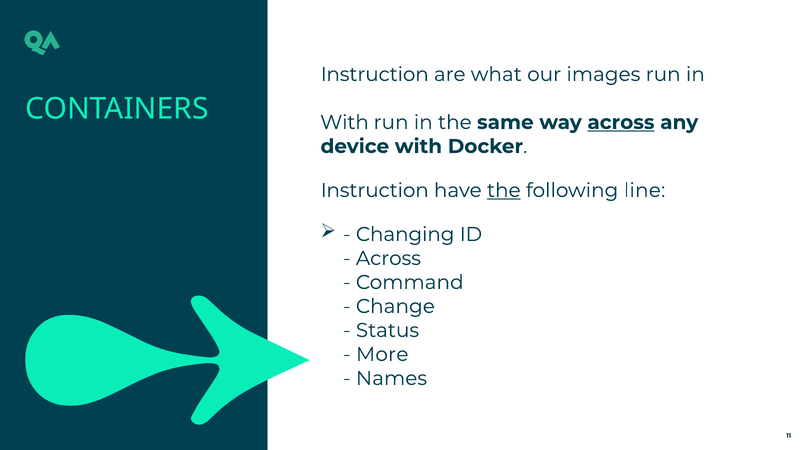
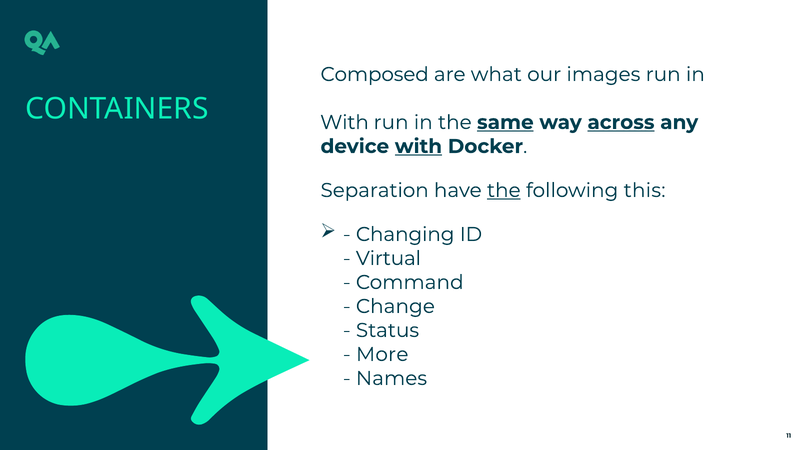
Instruction at (375, 74): Instruction -> Composed
same underline: none -> present
with at (418, 147) underline: none -> present
Instruction at (375, 191): Instruction -> Separation
line: line -> this
Across at (388, 259): Across -> Virtual
